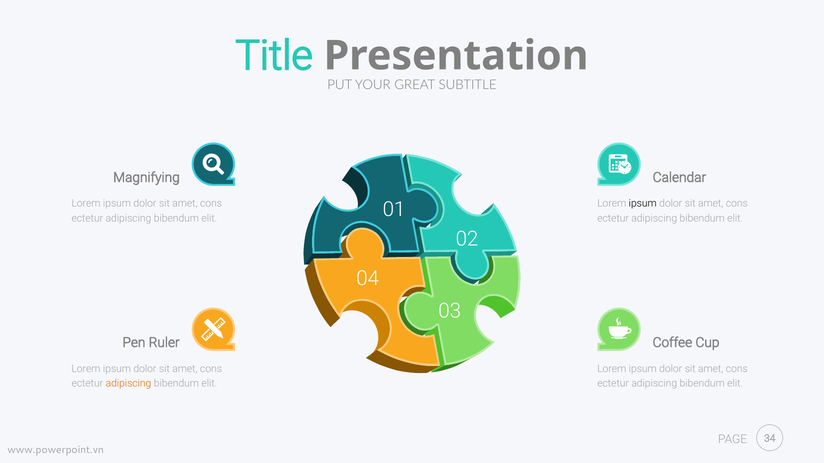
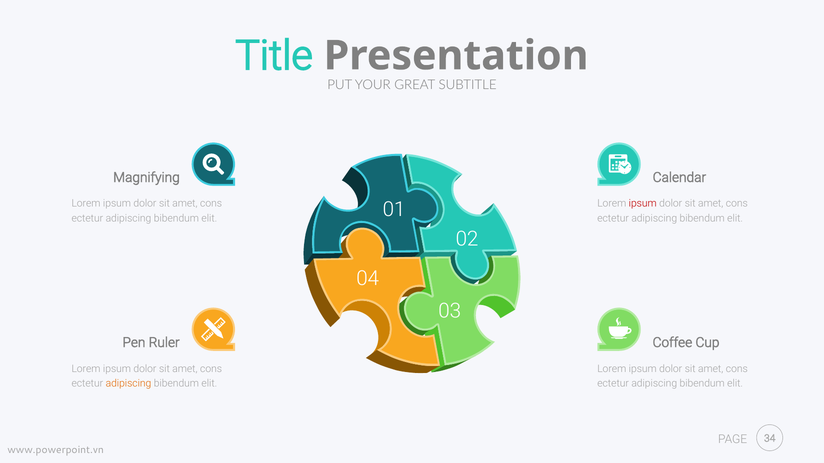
ipsum at (643, 204) colour: black -> red
